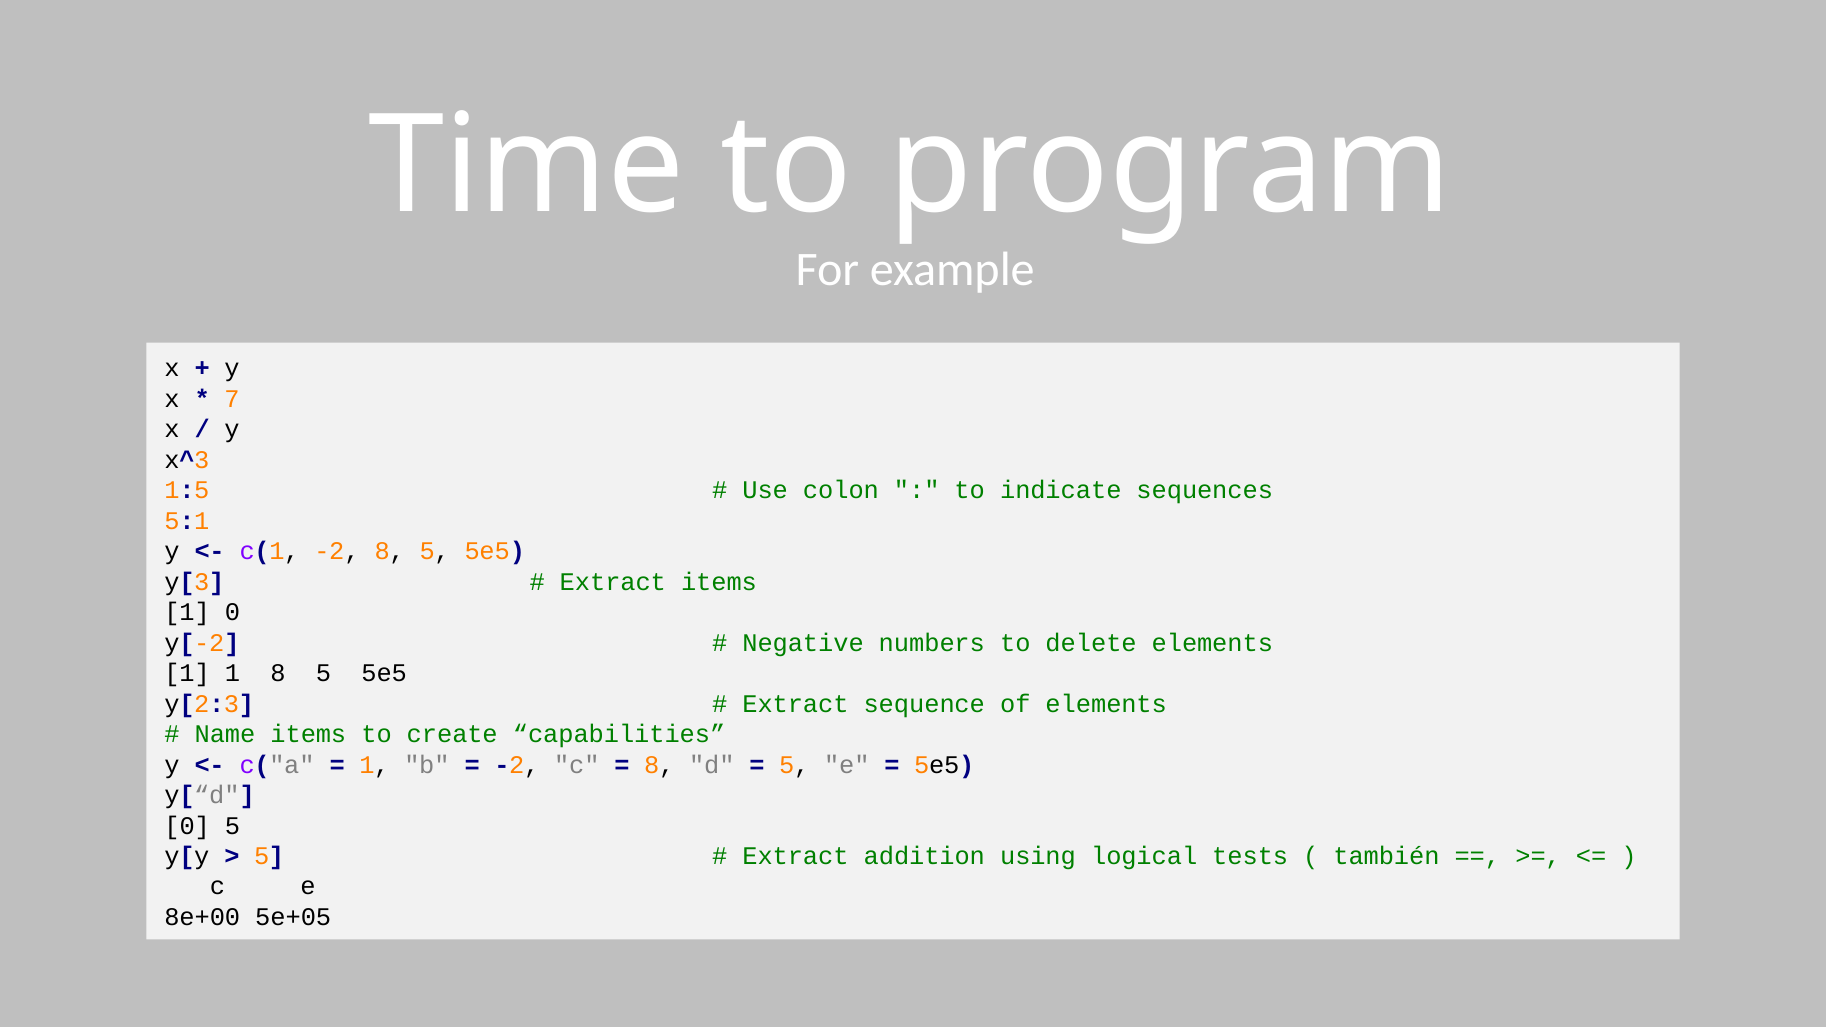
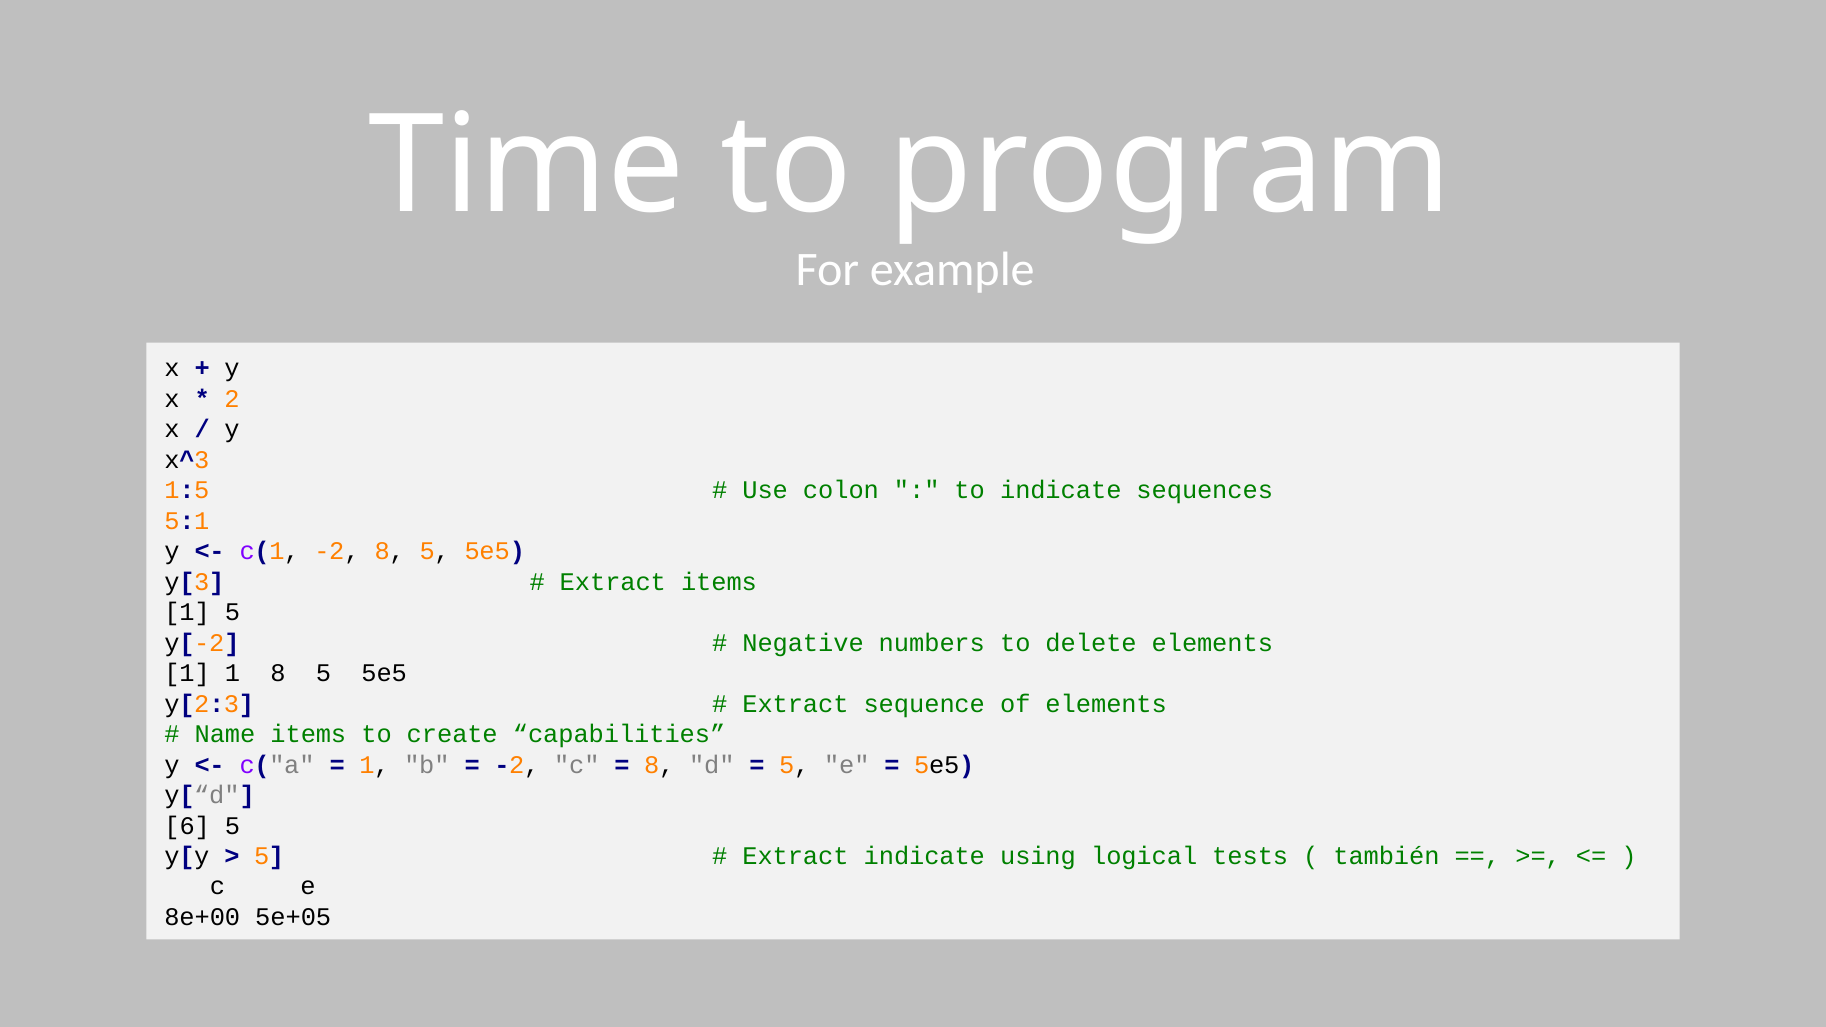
7: 7 -> 2
1 0: 0 -> 5
0 at (187, 826): 0 -> 6
Extract addition: addition -> indicate
